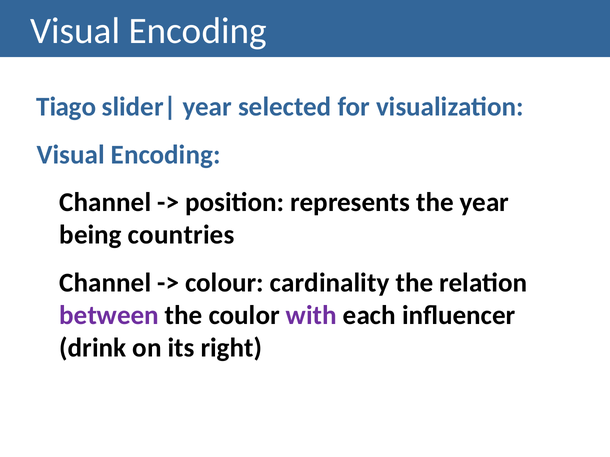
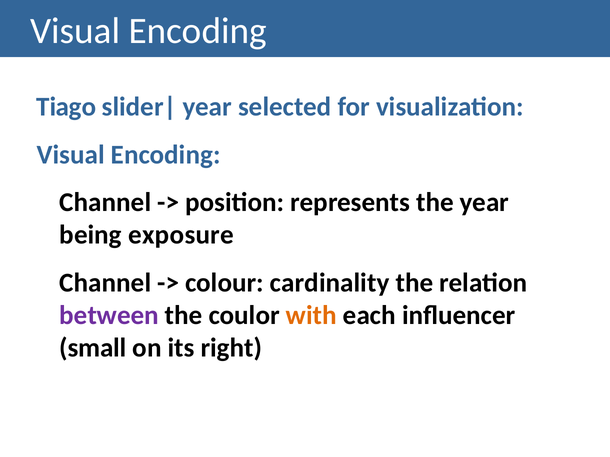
countries: countries -> exposure
with colour: purple -> orange
drink: drink -> small
